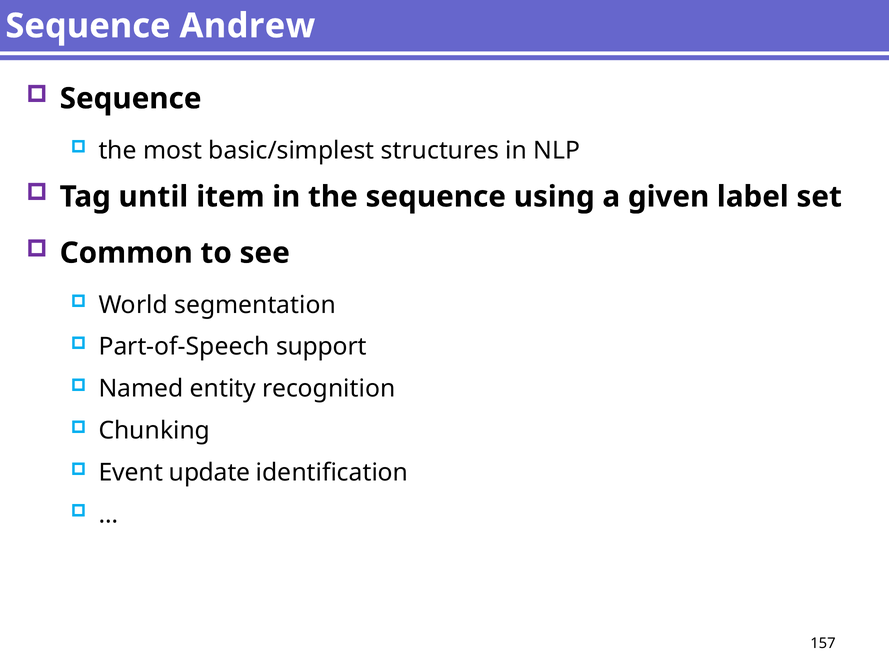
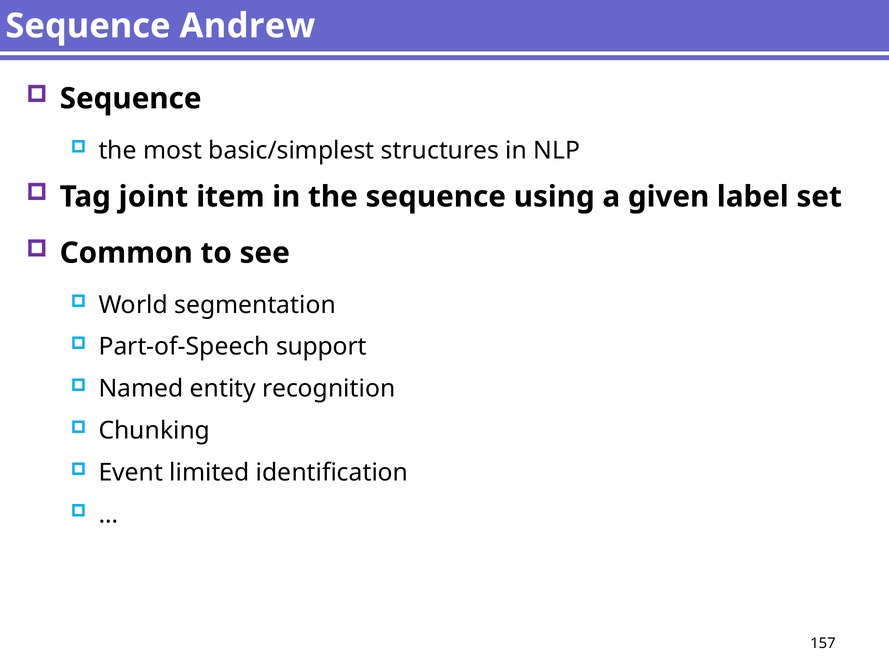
until: until -> joint
update: update -> limited
